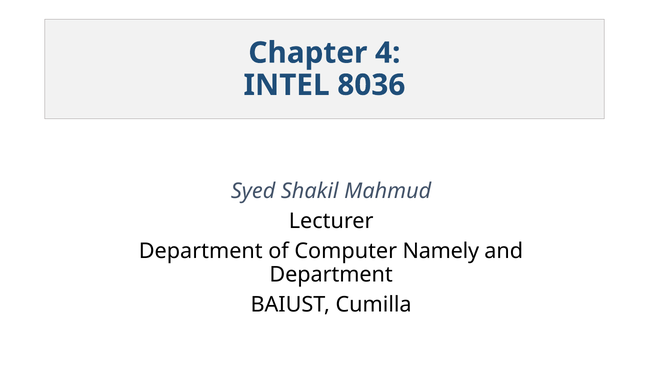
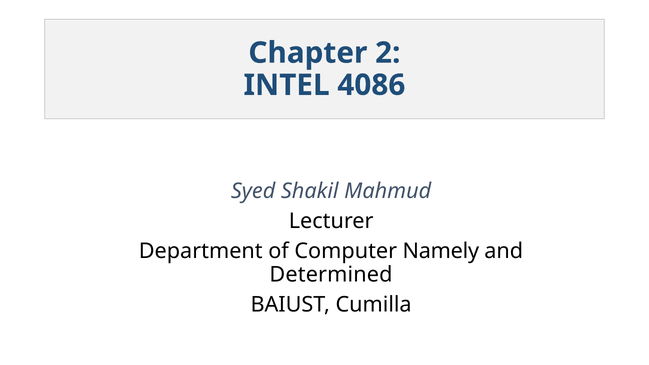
4: 4 -> 2
8036: 8036 -> 4086
Department at (331, 275): Department -> Determined
